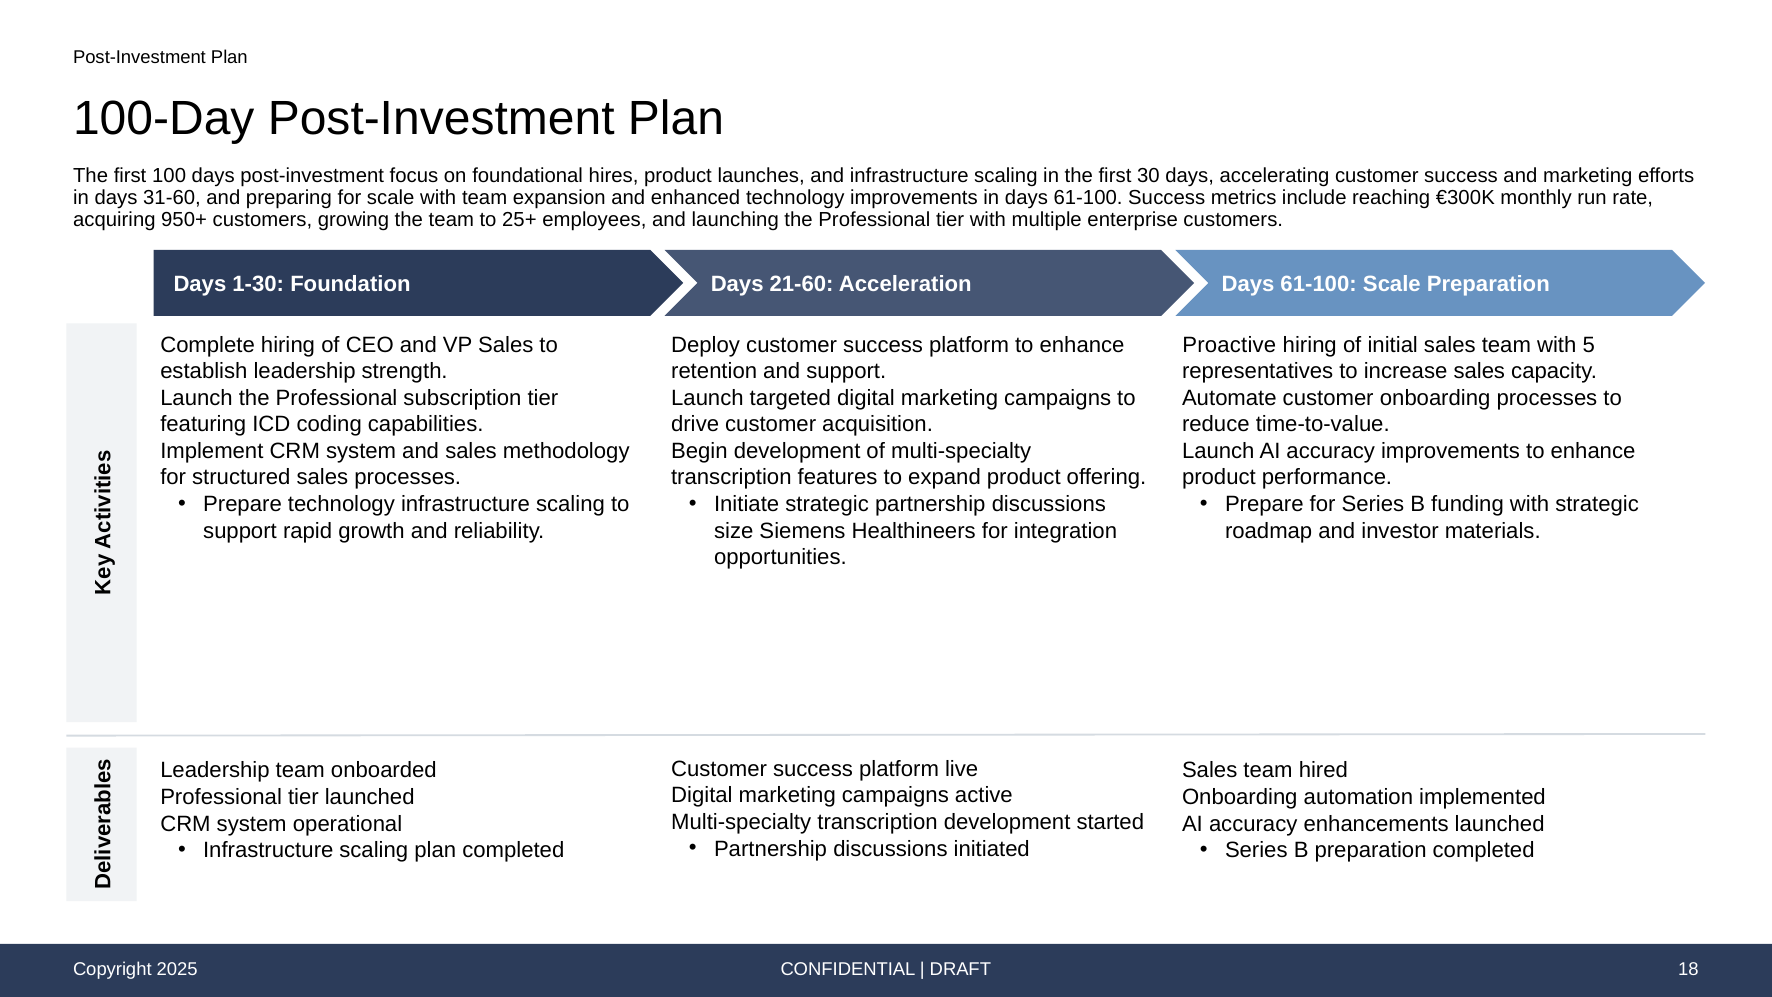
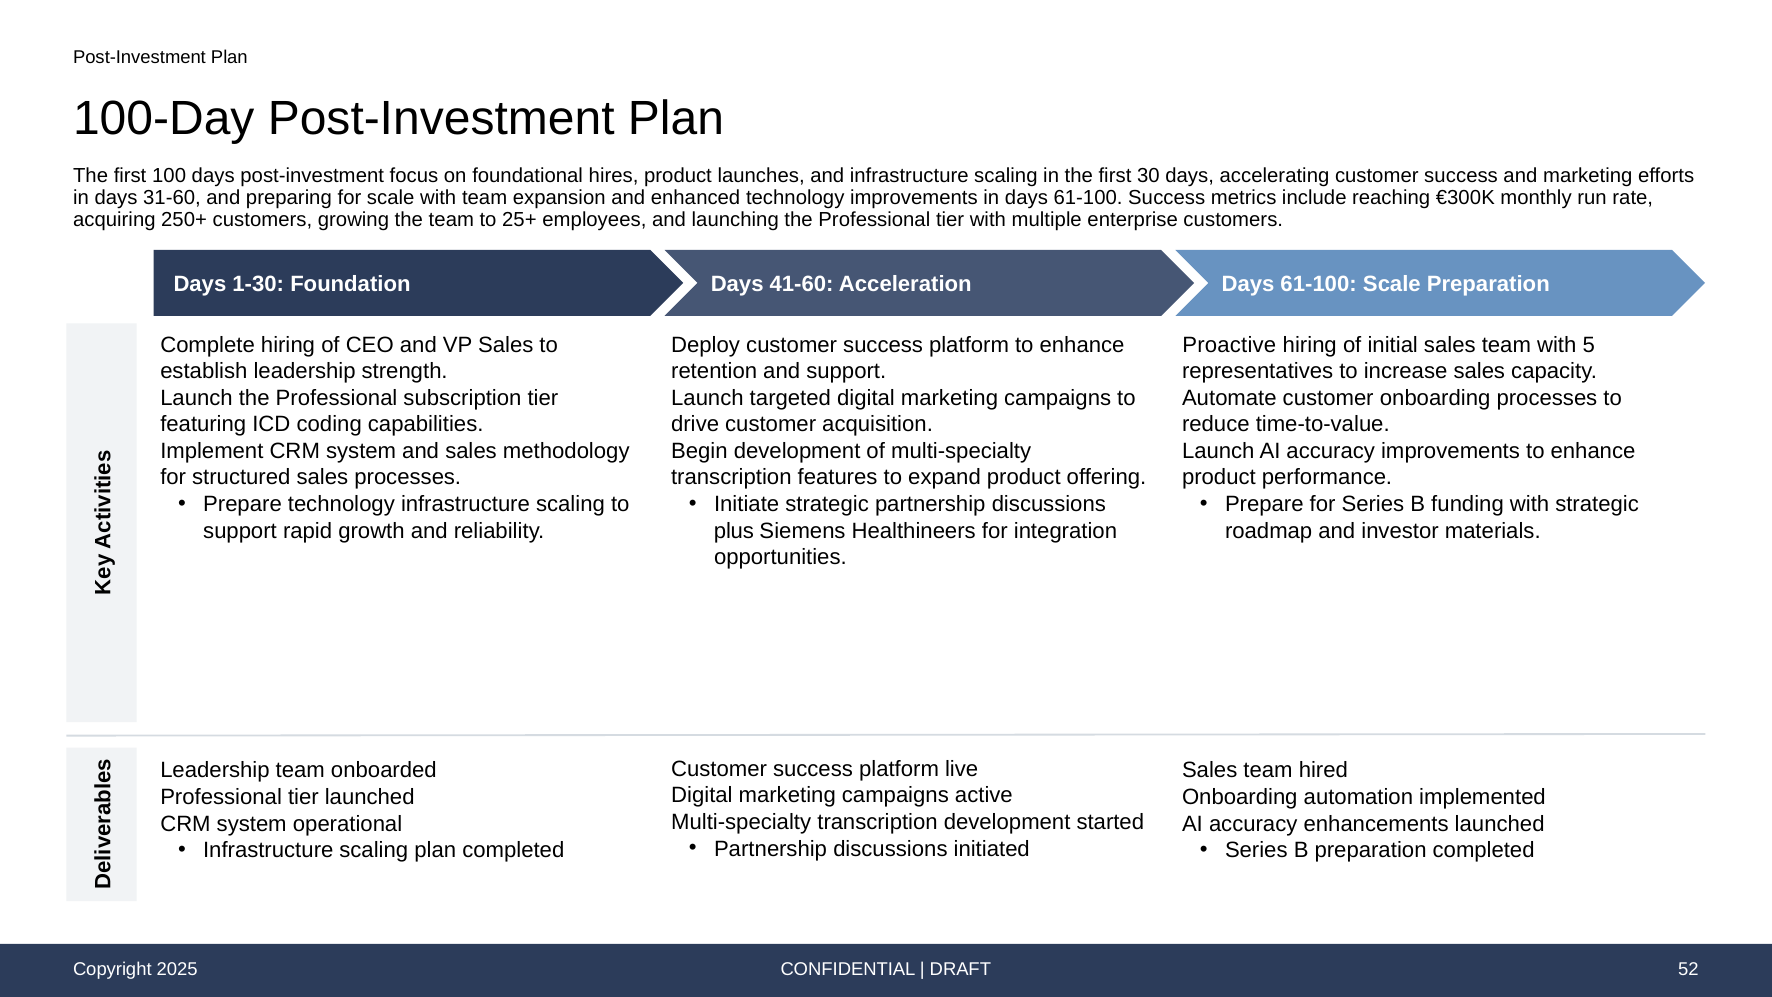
950+: 950+ -> 250+
21-60: 21-60 -> 41-60
size: size -> plus
18: 18 -> 52
